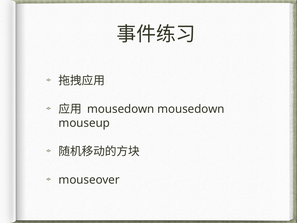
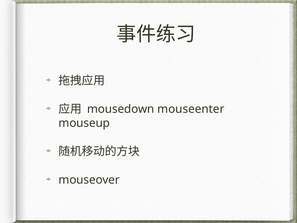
mousedown mousedown: mousedown -> mouseenter
